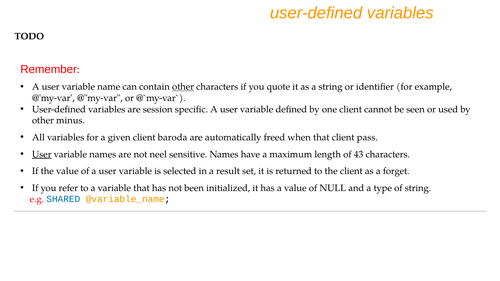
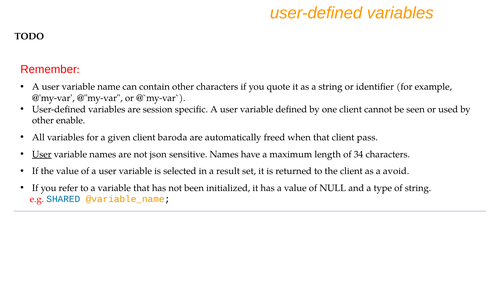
other at (183, 87) underline: present -> none
minus: minus -> enable
neel: neel -> json
43: 43 -> 34
forget: forget -> avoid
